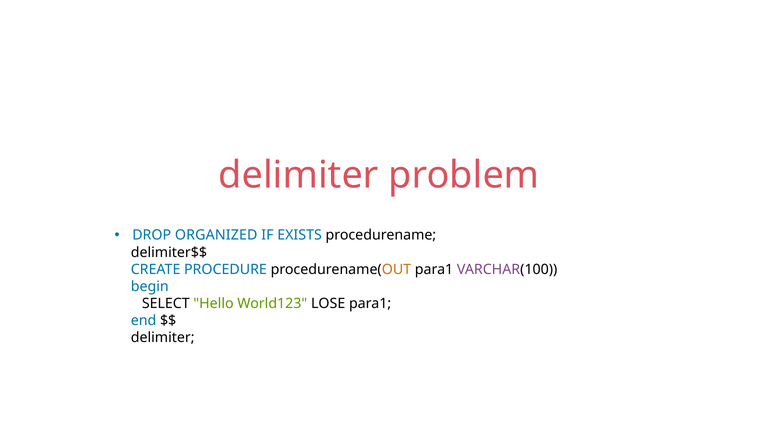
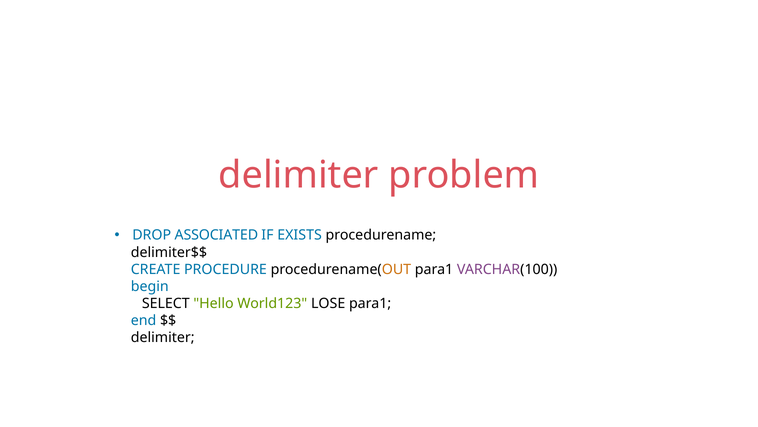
ORGANIZED: ORGANIZED -> ASSOCIATED
